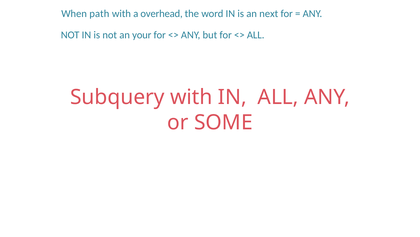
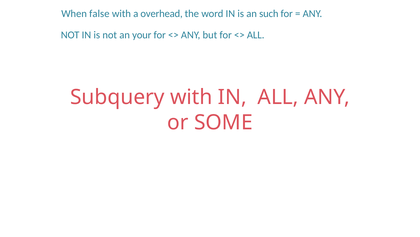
path: path -> false
next: next -> such
